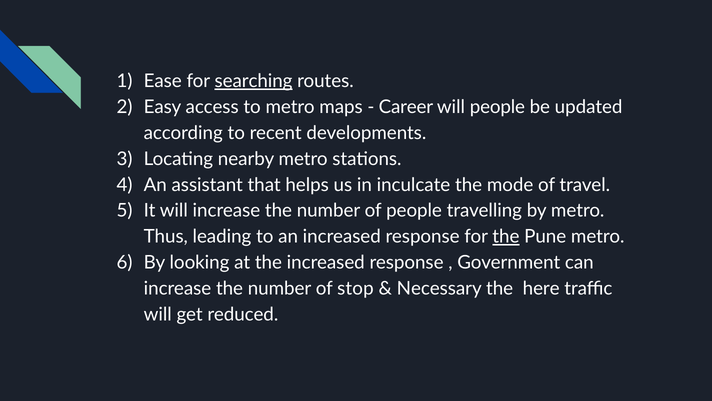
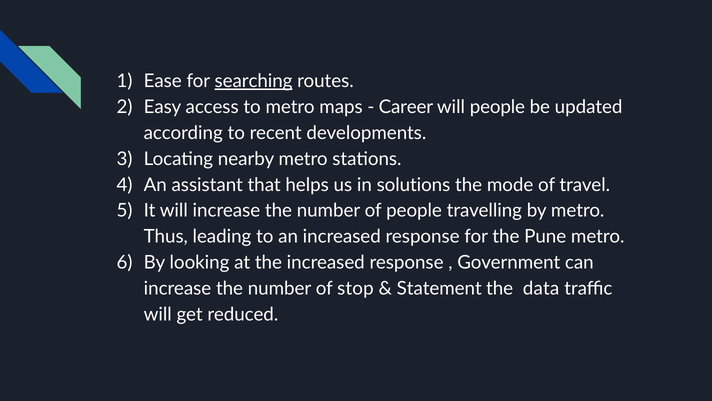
inculcate: inculcate -> solutions
the at (506, 236) underline: present -> none
Necessary: Necessary -> Statement
here: here -> data
